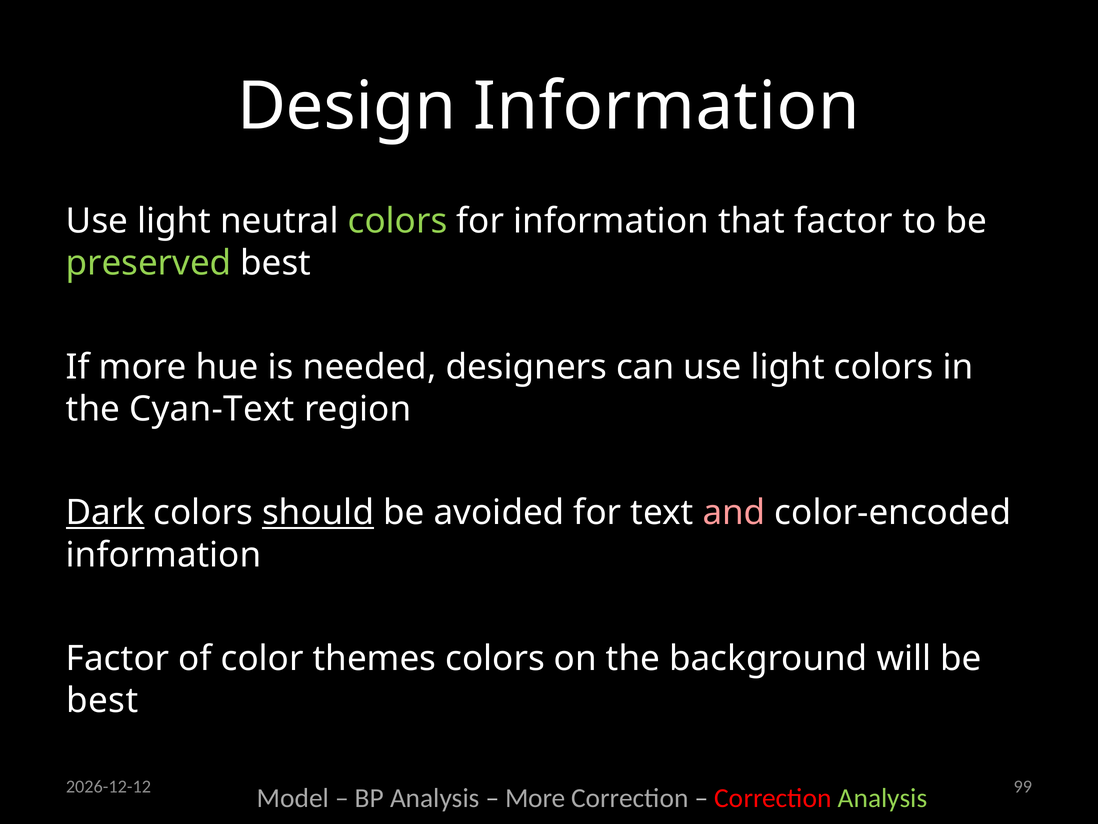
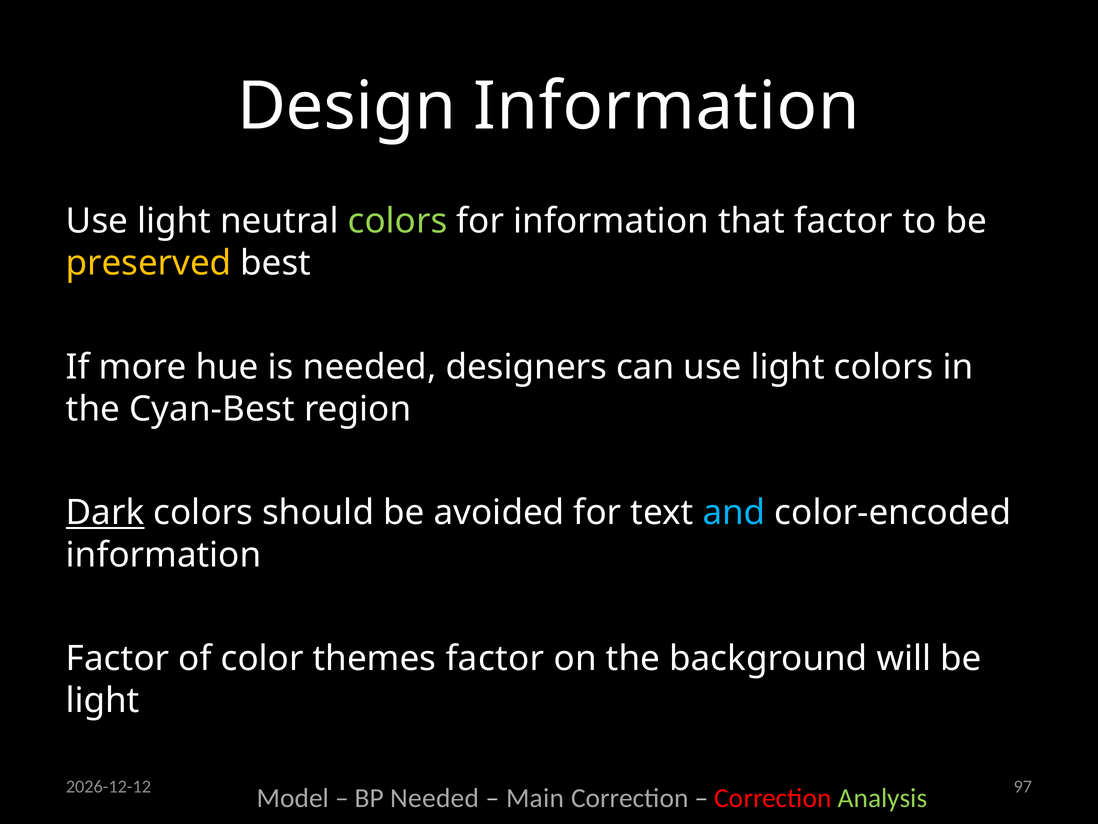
preserved colour: light green -> yellow
Cyan-Text: Cyan-Text -> Cyan-Best
should underline: present -> none
and colour: pink -> light blue
themes colors: colors -> factor
best at (102, 700): best -> light
99: 99 -> 97
BP Analysis: Analysis -> Needed
More at (535, 798): More -> Main
